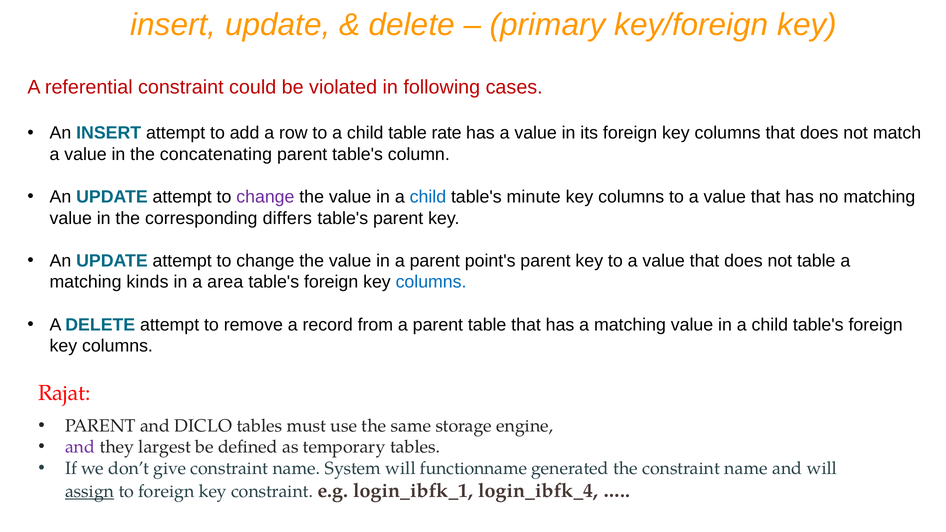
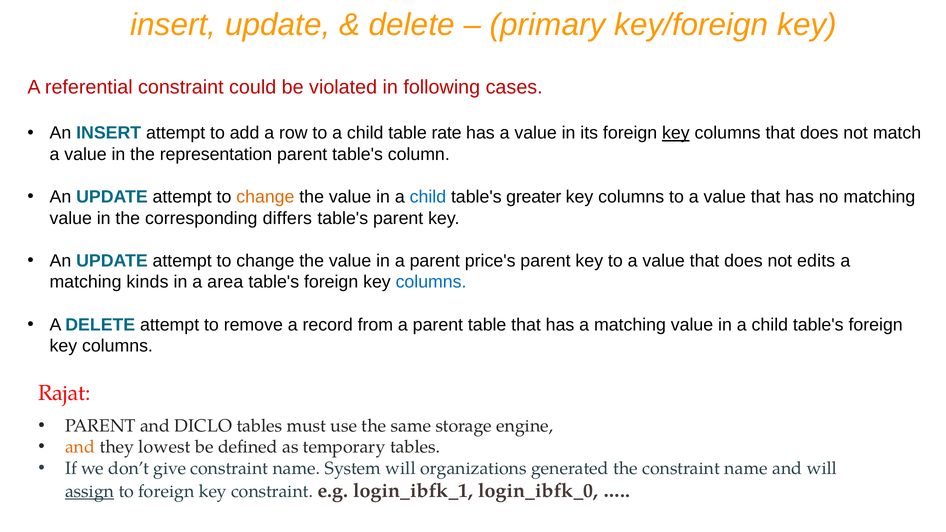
key at (676, 133) underline: none -> present
concatenating: concatenating -> representation
change at (265, 197) colour: purple -> orange
minute: minute -> greater
point's: point's -> price's
not table: table -> edits
and at (80, 447) colour: purple -> orange
largest: largest -> lowest
functionname: functionname -> organizations
login_ibfk_4: login_ibfk_4 -> login_ibfk_0
